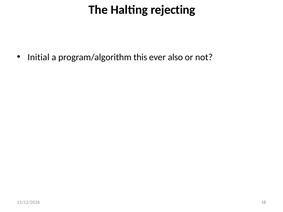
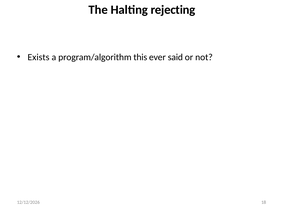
Initial: Initial -> Exists
also: also -> said
